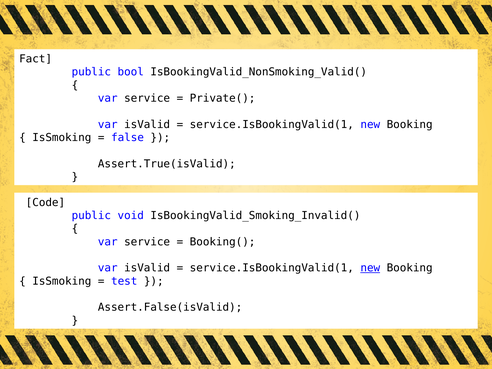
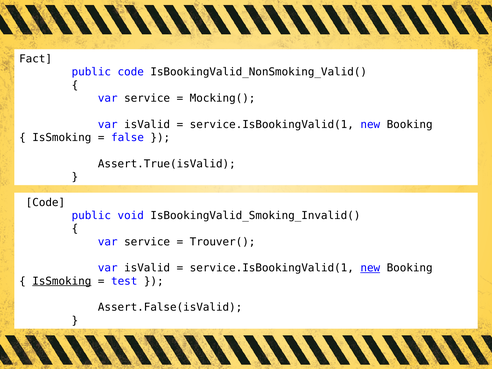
public bool: bool -> code
Private(: Private( -> Mocking(
Booking(: Booking( -> Trouver(
IsSmoking at (62, 281) underline: none -> present
